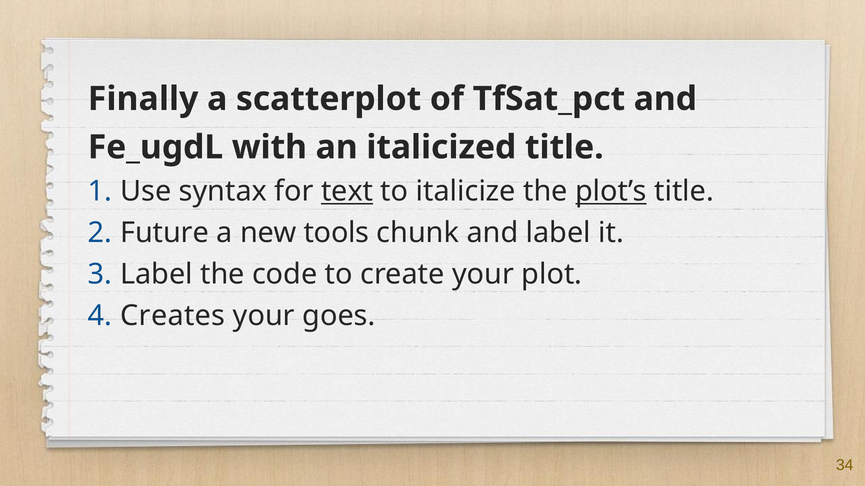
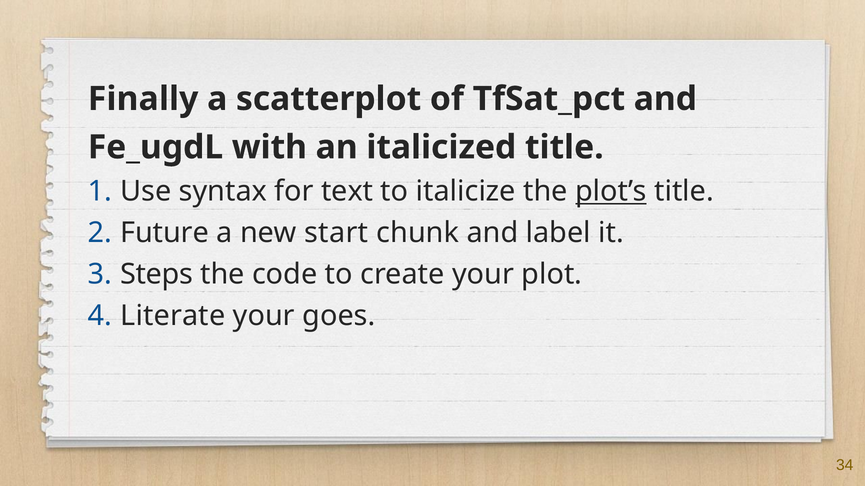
text underline: present -> none
tools: tools -> start
Label at (157, 275): Label -> Steps
Creates: Creates -> Literate
